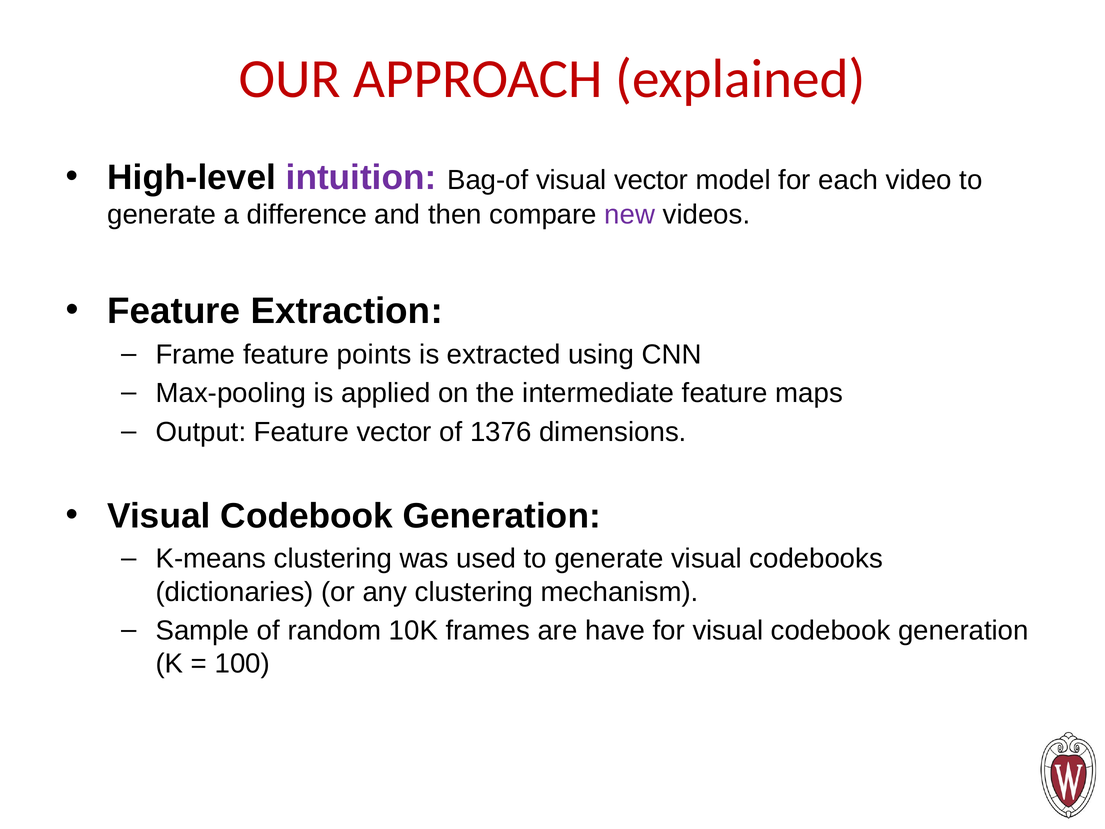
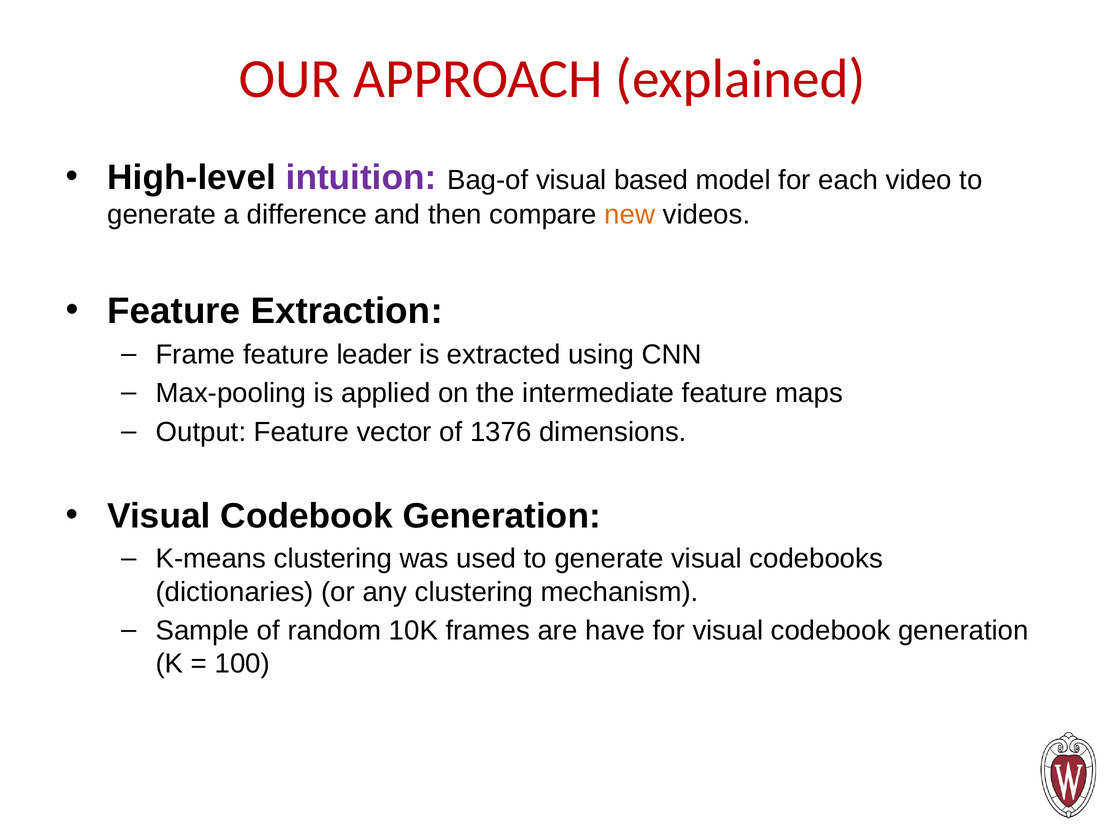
visual vector: vector -> based
new colour: purple -> orange
points: points -> leader
